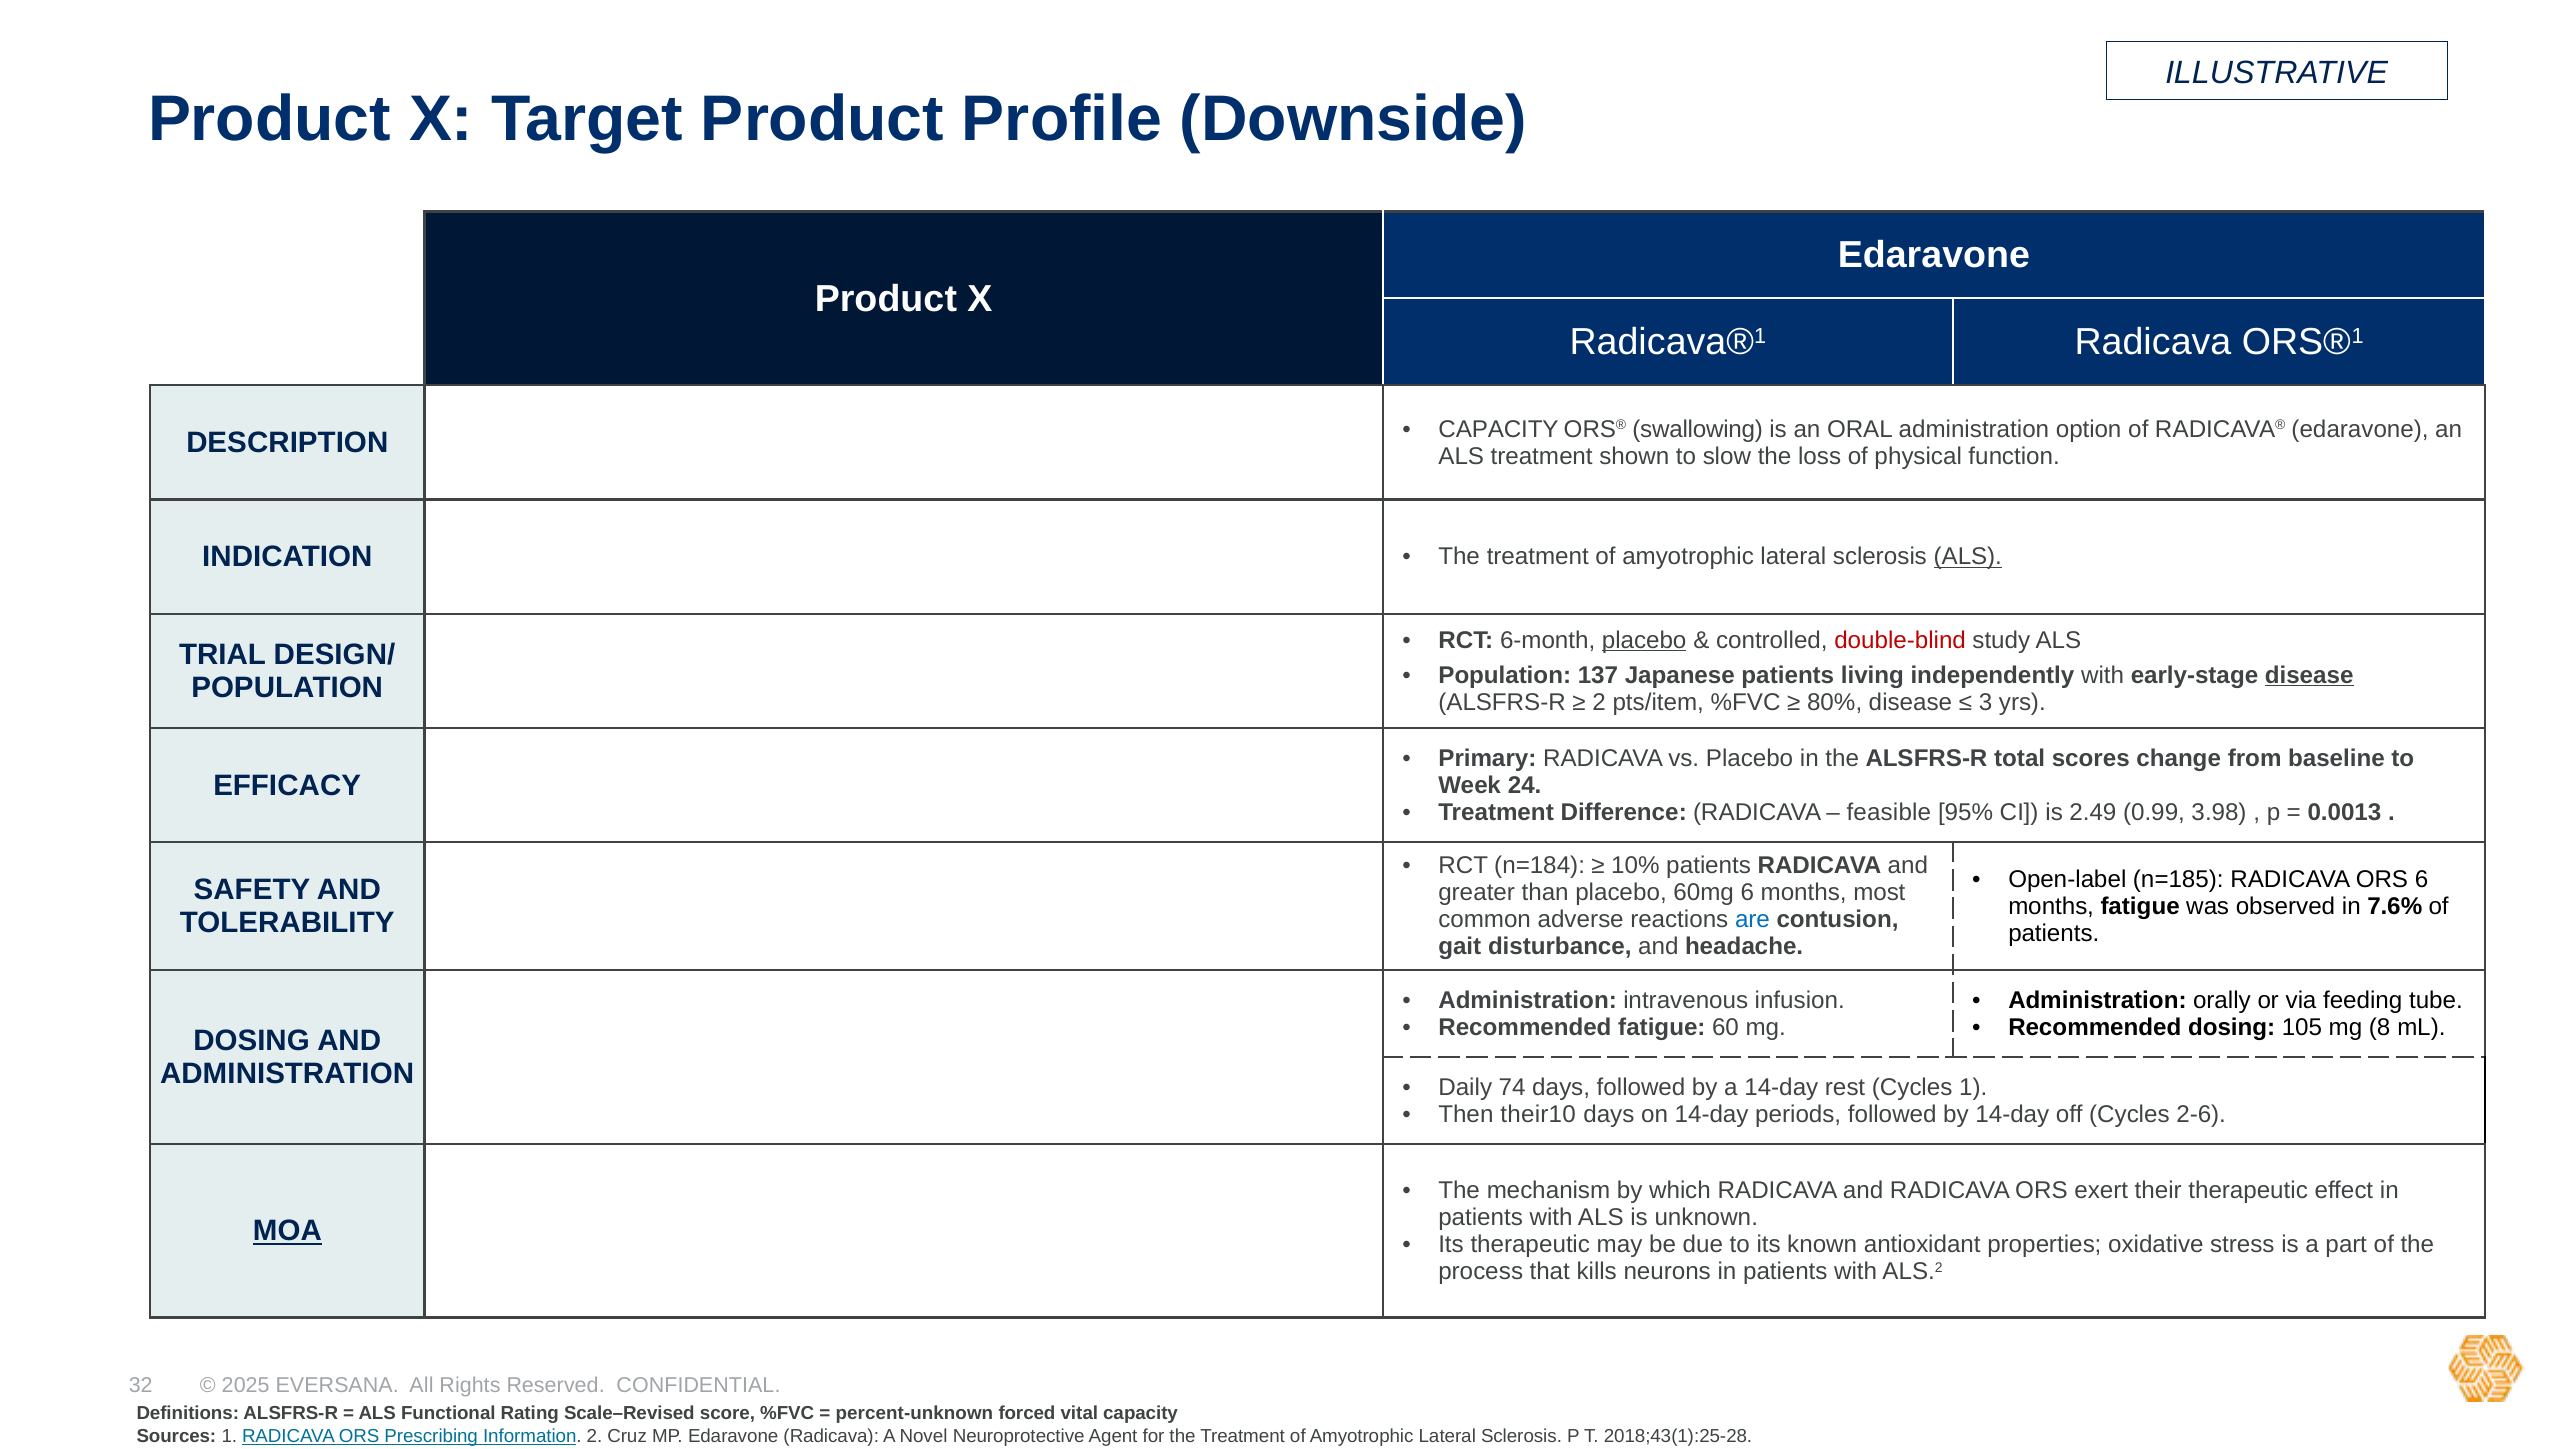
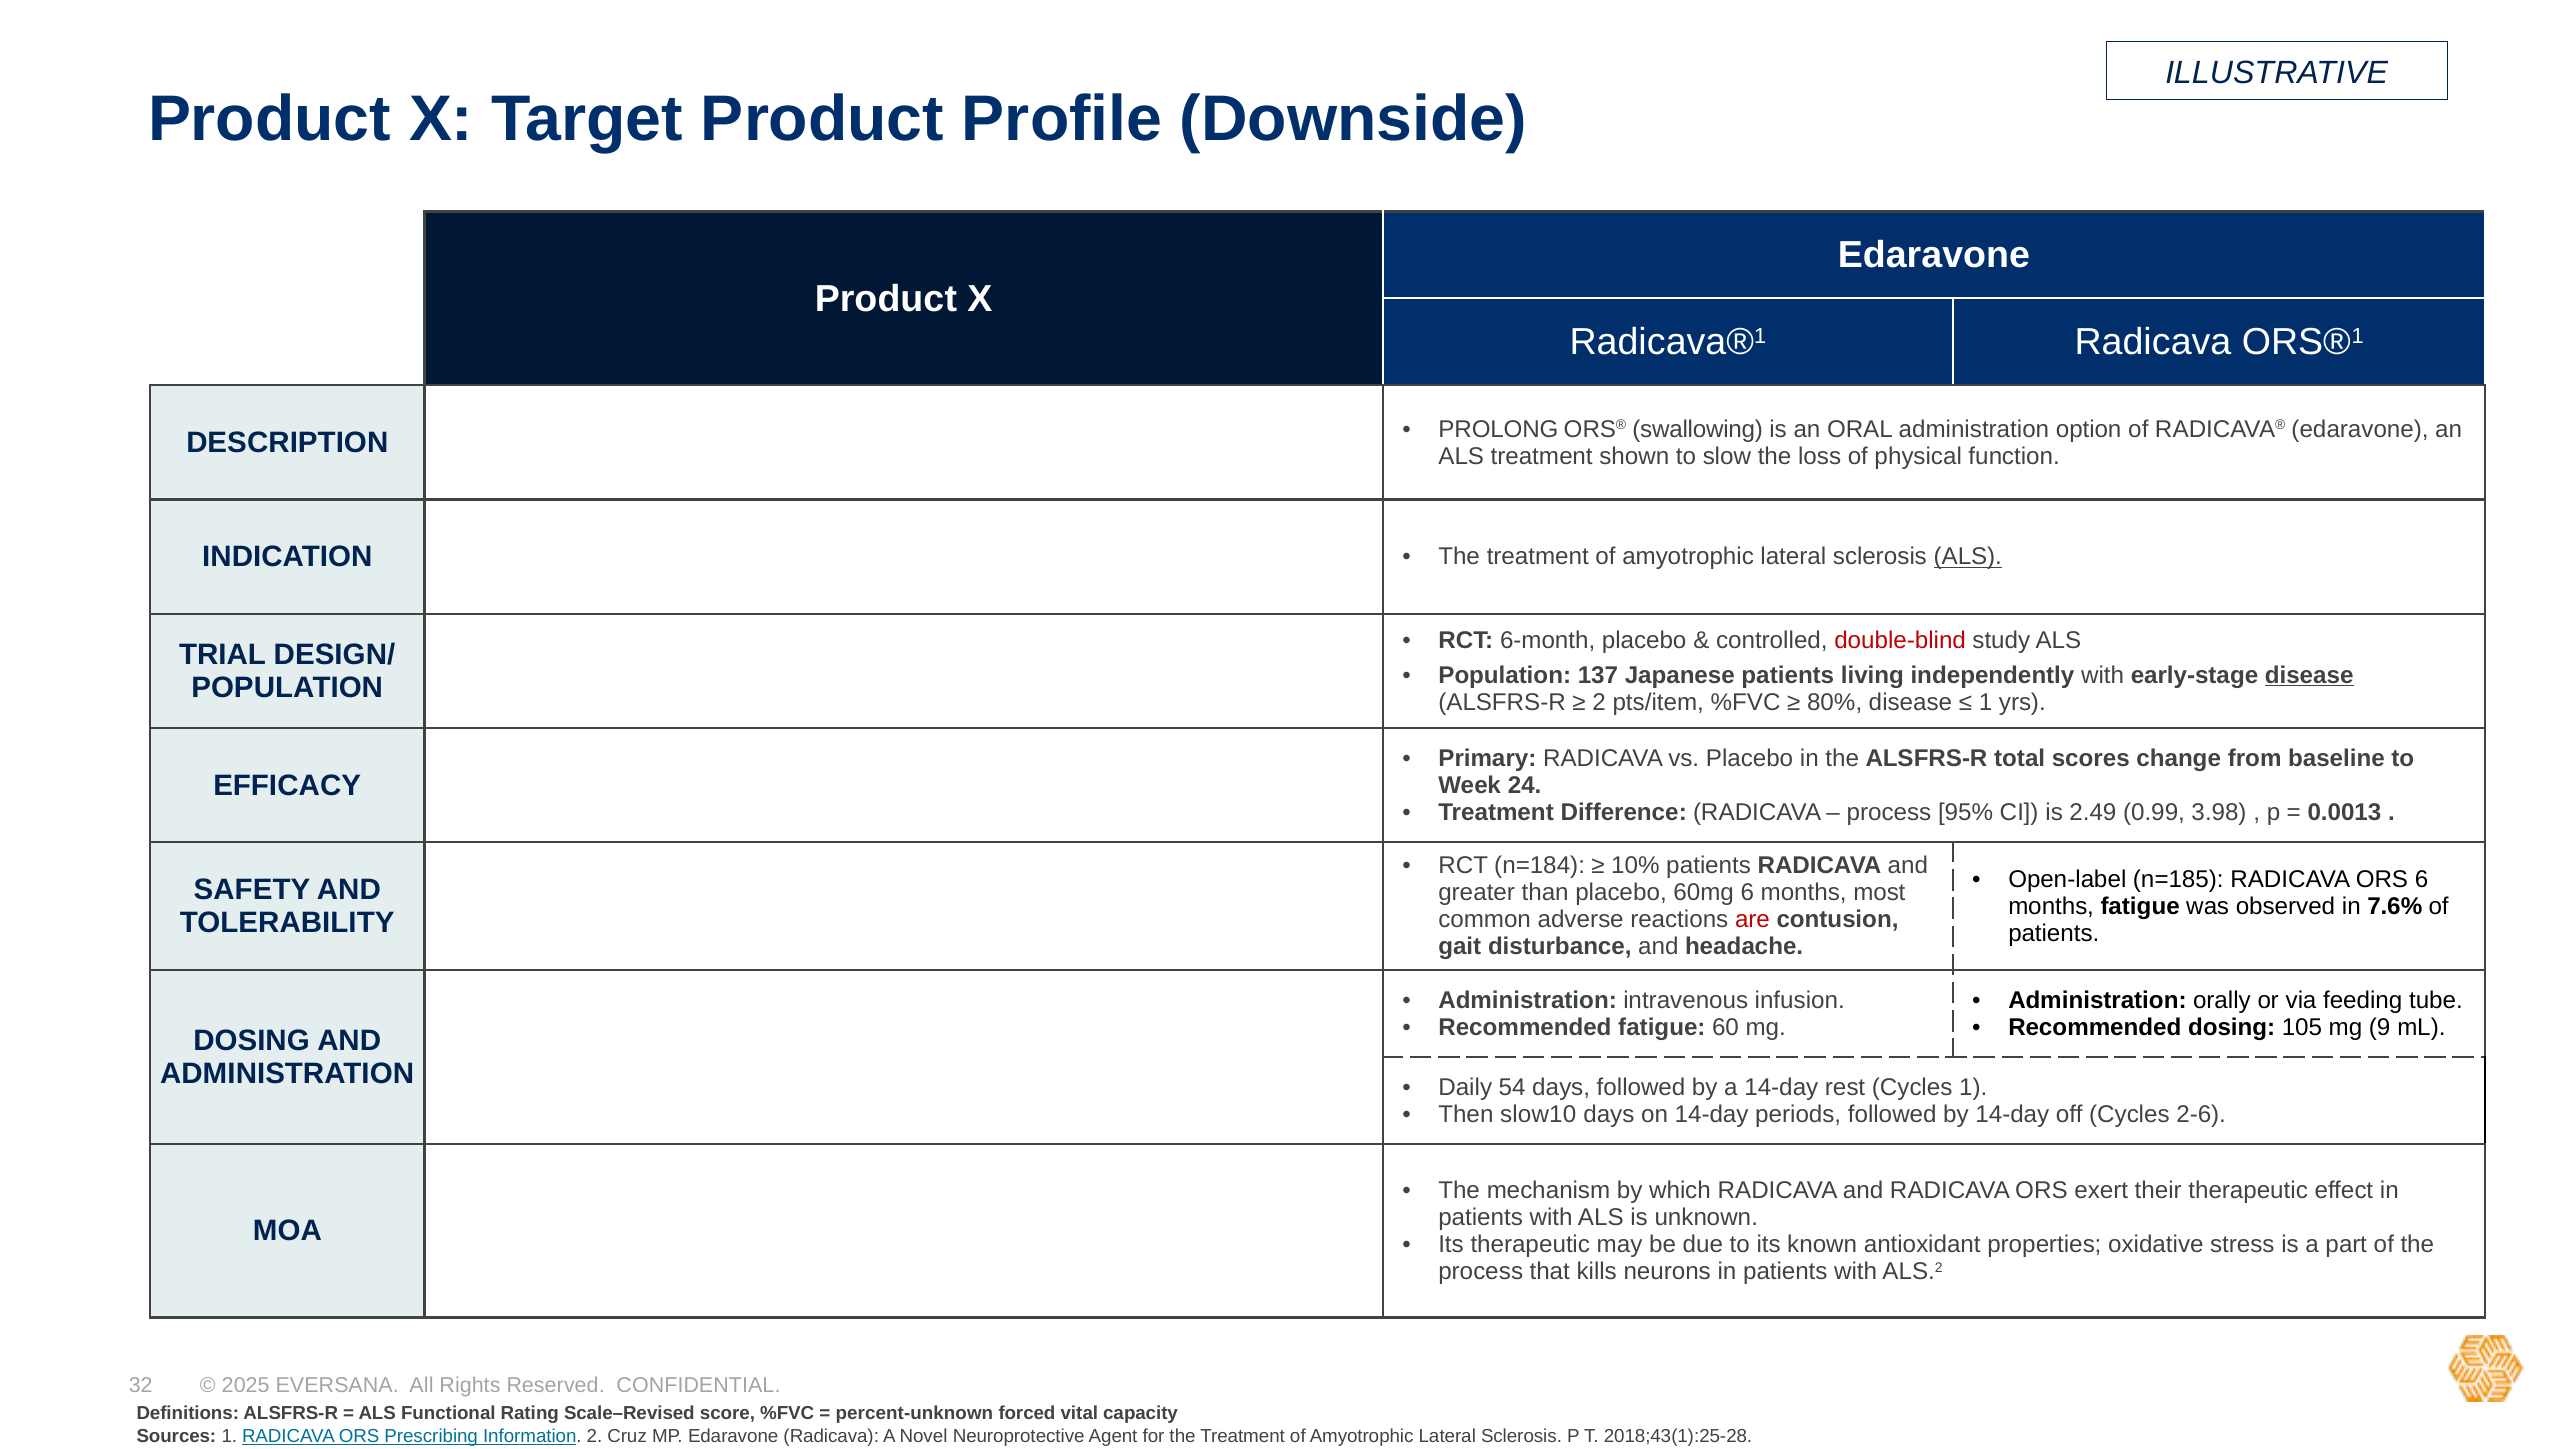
CAPACITY at (1498, 429): CAPACITY -> PROLONG
placebo at (1644, 640) underline: present -> none
3 at (1986, 702): 3 -> 1
feasible at (1889, 813): feasible -> process
are colour: blue -> red
8: 8 -> 9
74: 74 -> 54
their10: their10 -> slow10
MOA underline: present -> none
